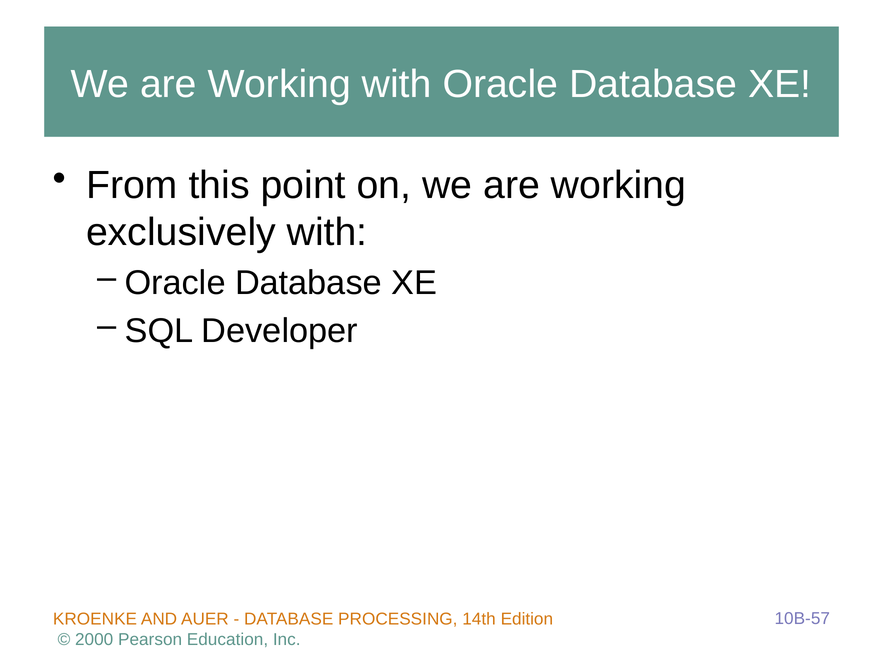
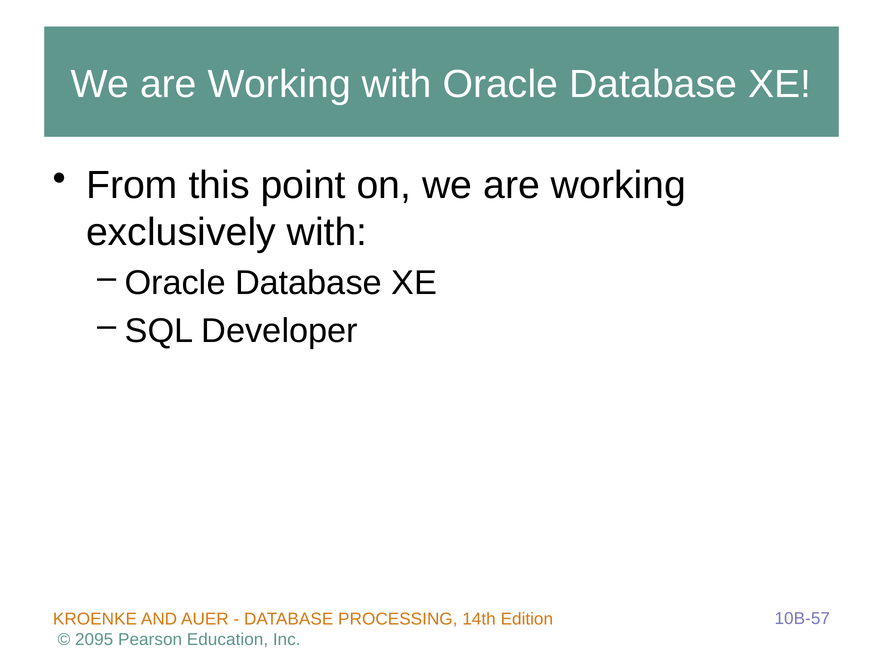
2000: 2000 -> 2095
